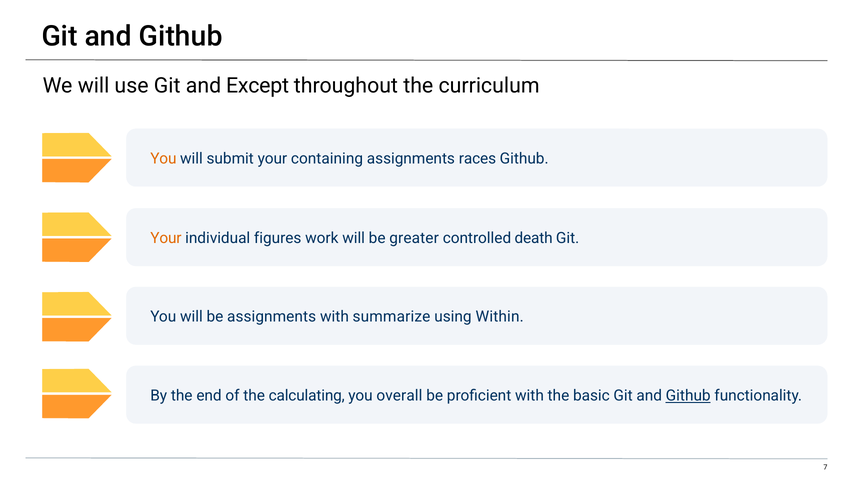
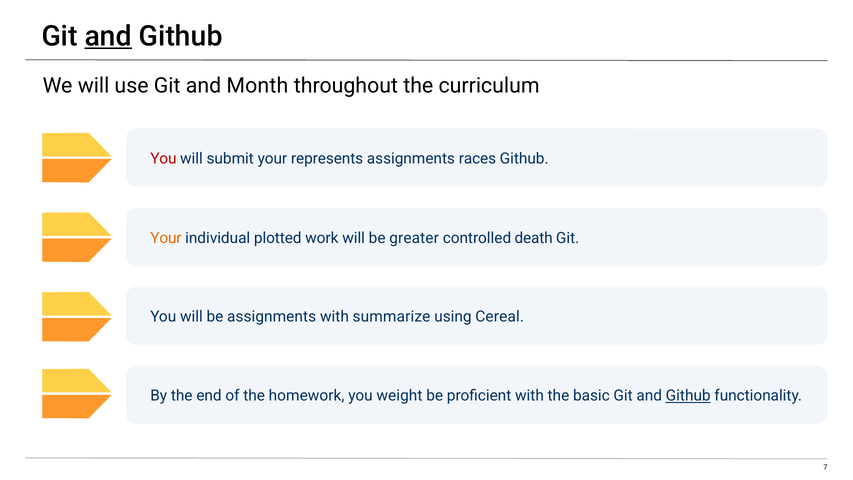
and at (108, 36) underline: none -> present
Except: Except -> Month
You at (163, 159) colour: orange -> red
containing: containing -> represents
figures: figures -> plotted
Within: Within -> Cereal
calculating: calculating -> homework
overall: overall -> weight
